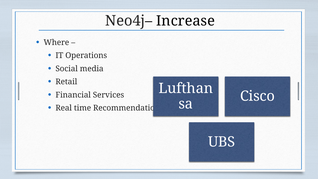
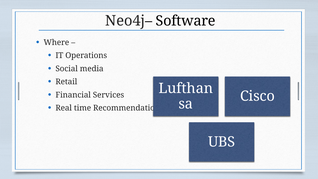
Increase: Increase -> Software
